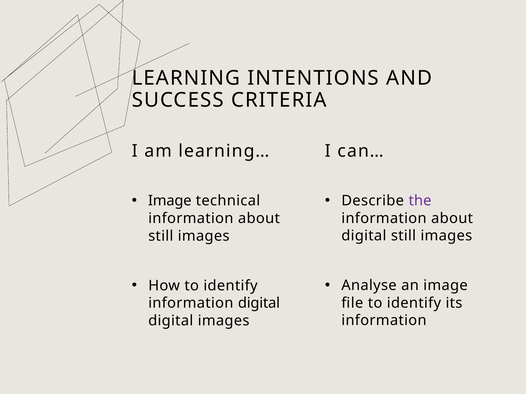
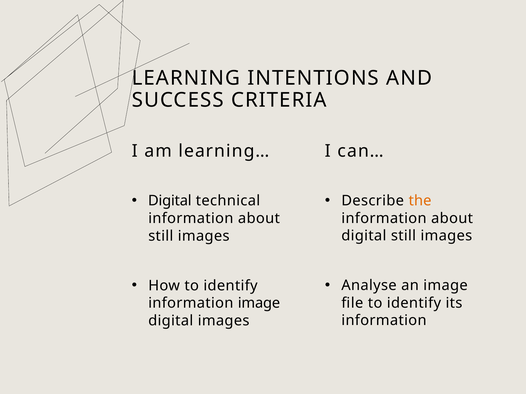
Image at (170, 201): Image -> Digital
the colour: purple -> orange
information digital: digital -> image
